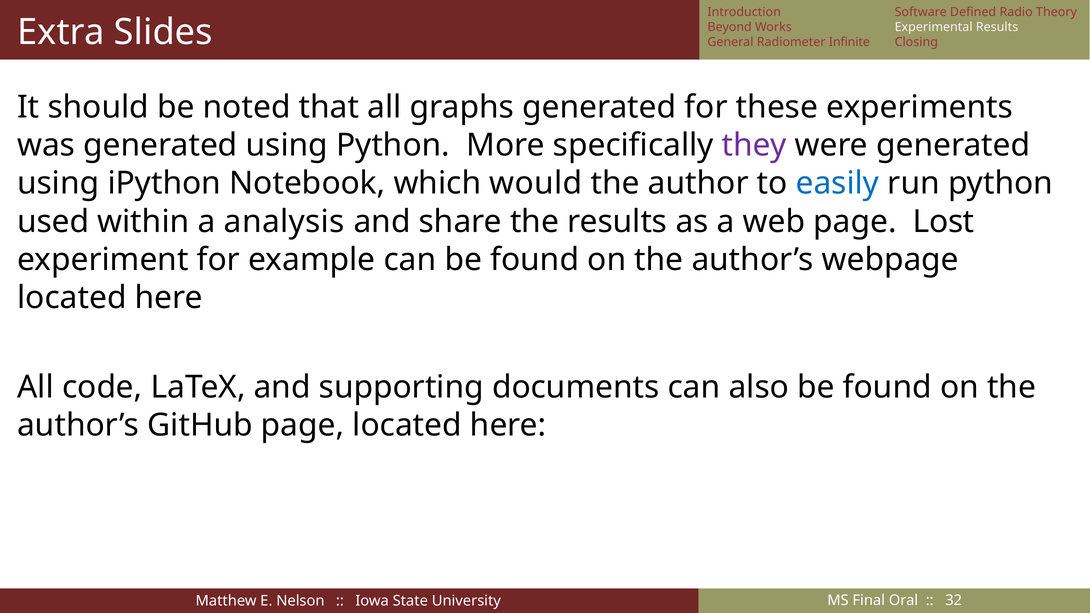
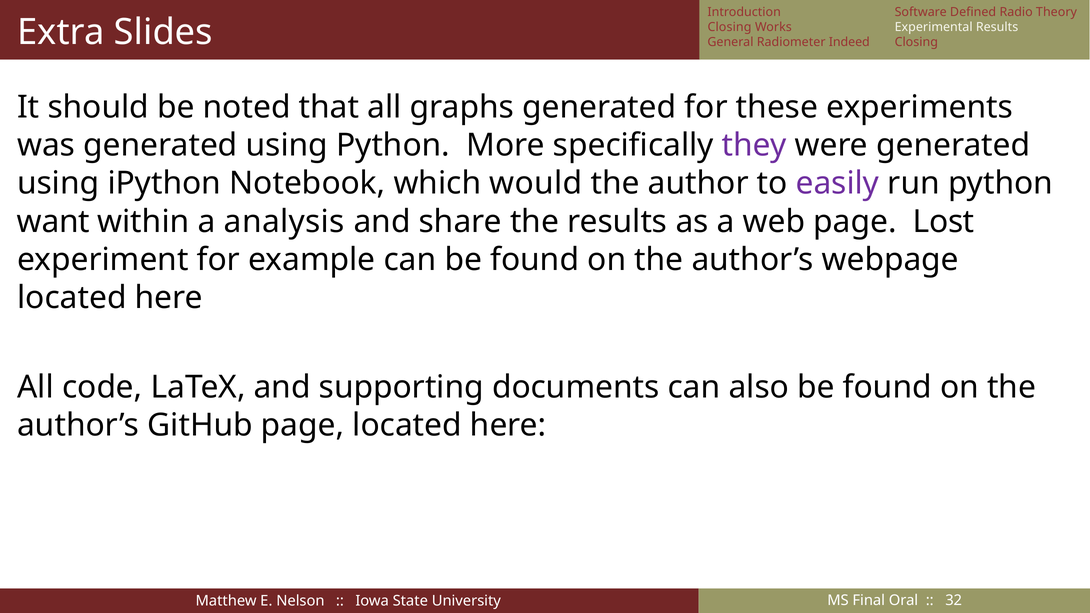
Beyond at (730, 27): Beyond -> Closing
Infinite: Infinite -> Indeed
easily colour: blue -> purple
used: used -> want
